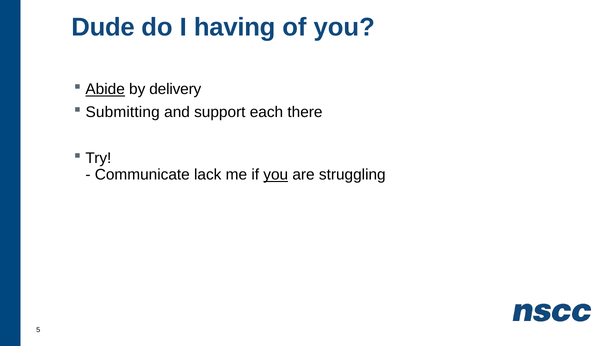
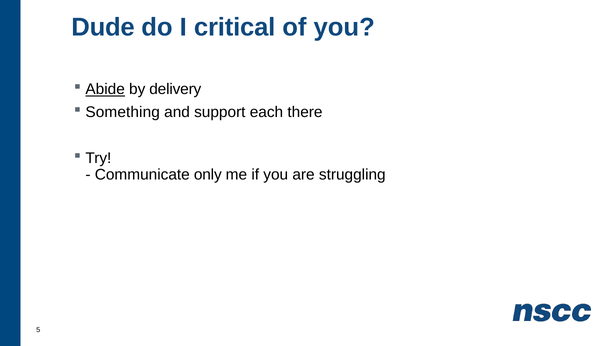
having: having -> critical
Submitting: Submitting -> Something
lack: lack -> only
you at (276, 175) underline: present -> none
